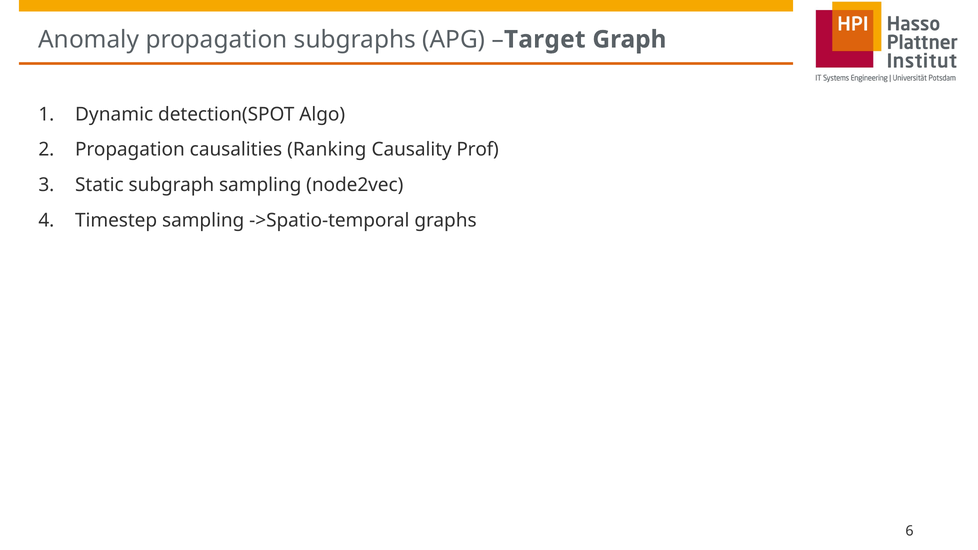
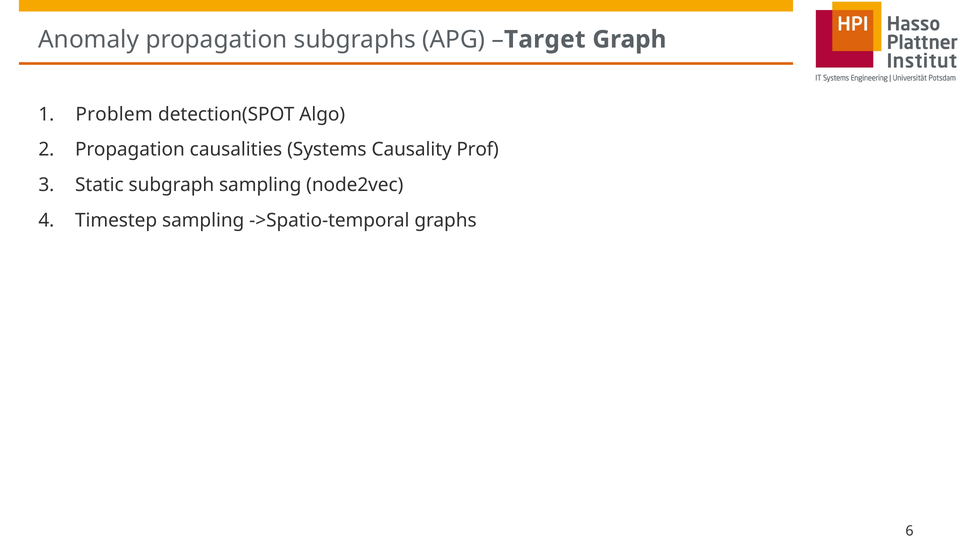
Dynamic: Dynamic -> Problem
Ranking: Ranking -> Systems
